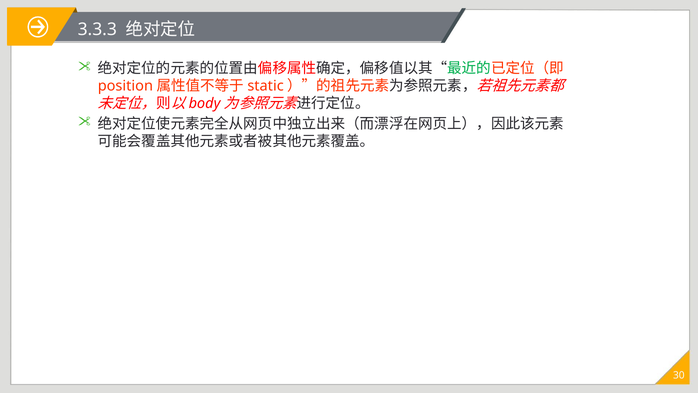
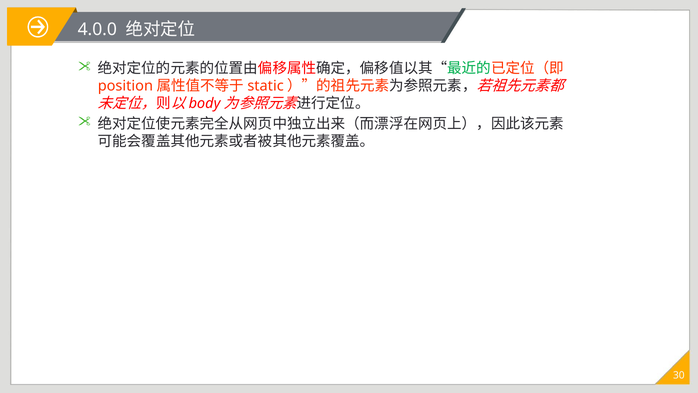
3.3.3: 3.3.3 -> 4.0.0
